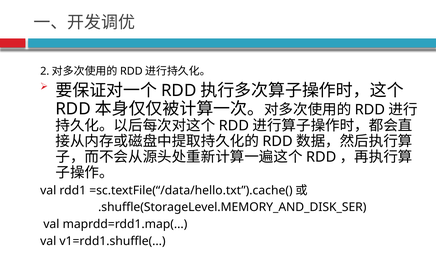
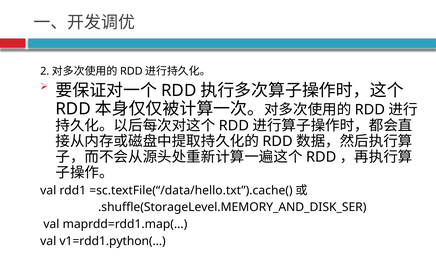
v1=rdd1.shuffle(: v1=rdd1.shuffle( -> v1=rdd1.python(
